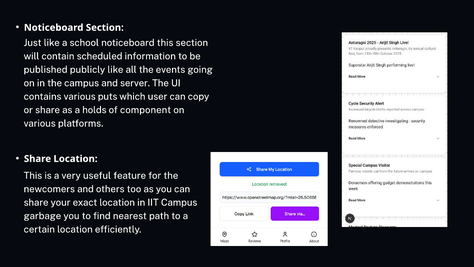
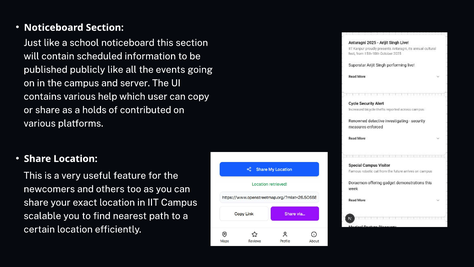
puts: puts -> help
component: component -> contributed
garbage: garbage -> scalable
